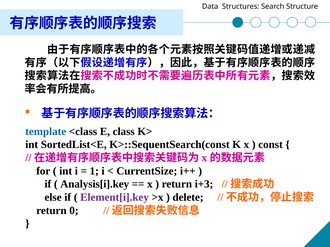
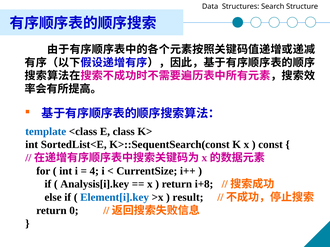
1: 1 -> 4
i+3: i+3 -> i+8
Element[i].key colour: purple -> blue
delete: delete -> result
